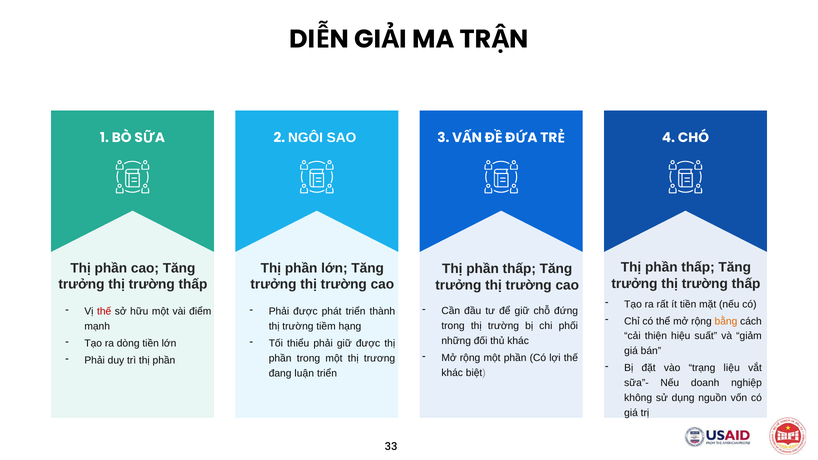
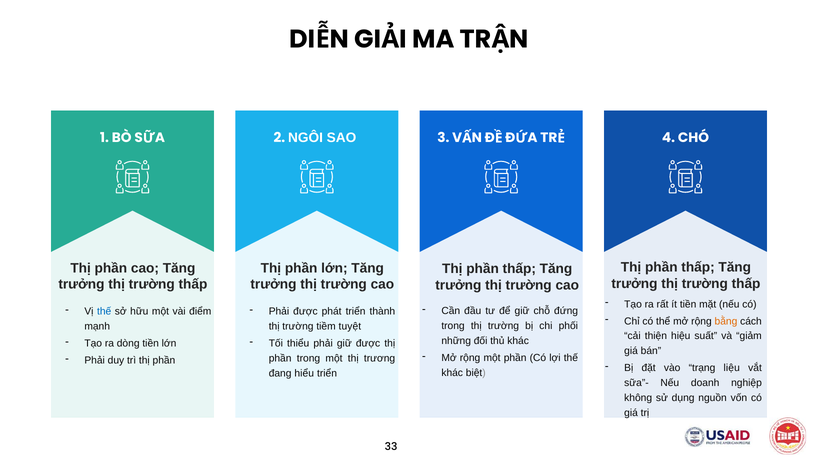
thế at (104, 312) colour: red -> blue
hạng: hạng -> tuyệt
luận: luận -> hiểu
